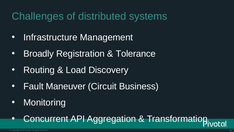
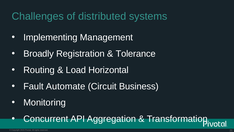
Infrastructure: Infrastructure -> Implementing
Discovery: Discovery -> Horizontal
Maneuver: Maneuver -> Automate
